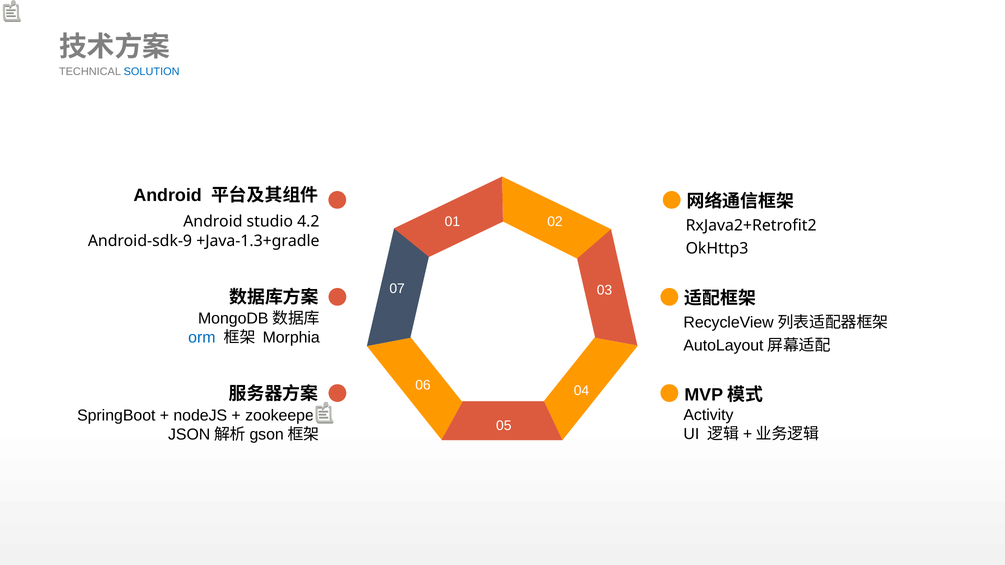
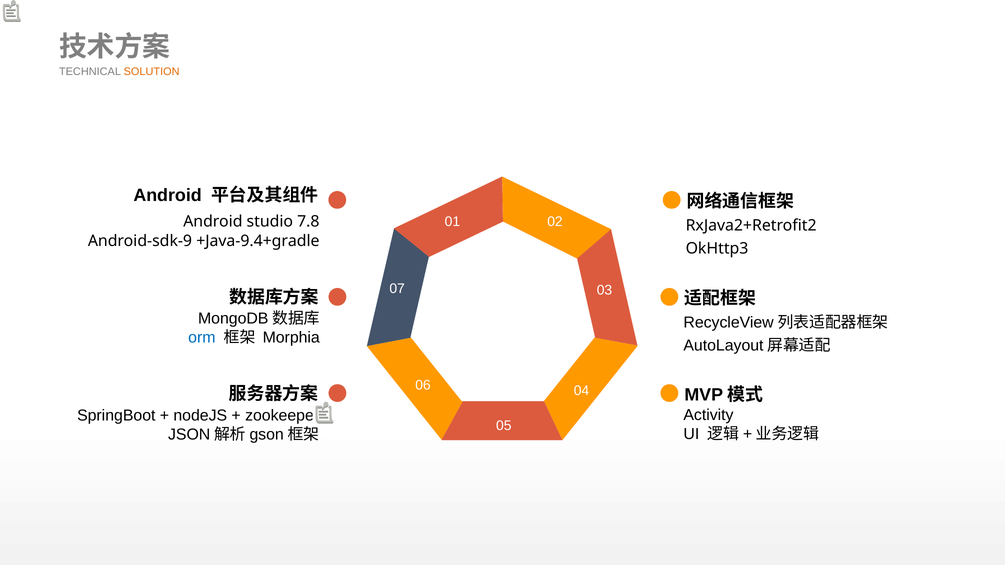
SOLUTION colour: blue -> orange
4.2: 4.2 -> 7.8
+Java-1.3+gradle: +Java-1.3+gradle -> +Java-9.4+gradle
